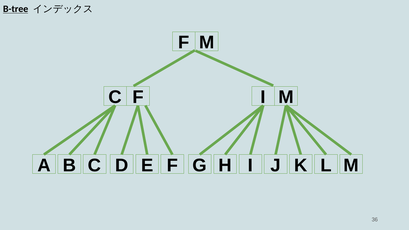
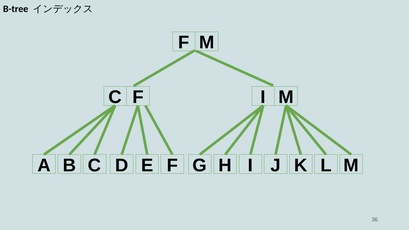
B-tree underline: present -> none
